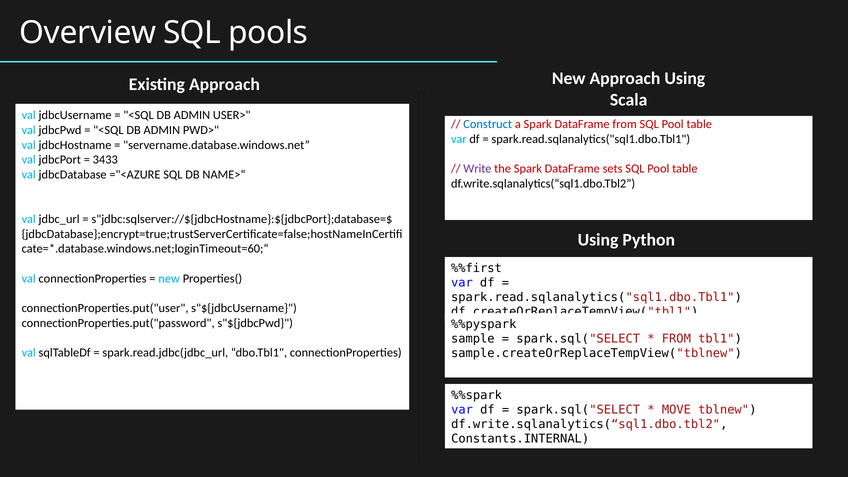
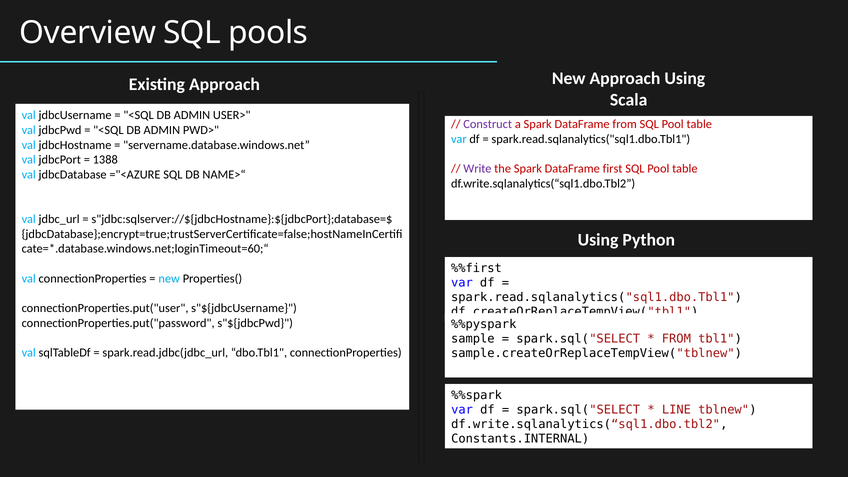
Construct colour: blue -> purple
3433: 3433 -> 1388
sets: sets -> first
MOVE: MOVE -> LINE
